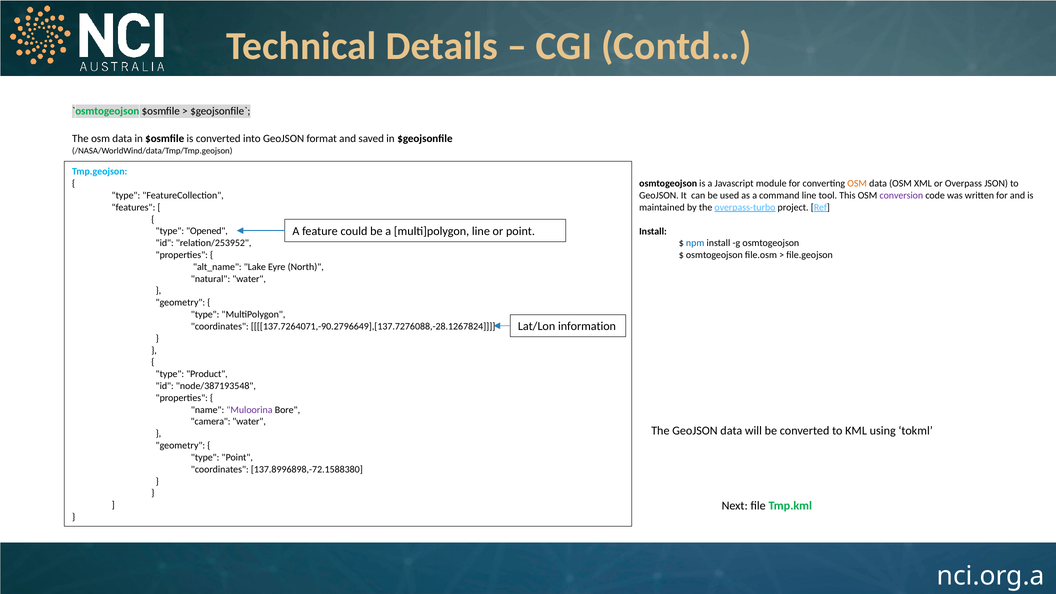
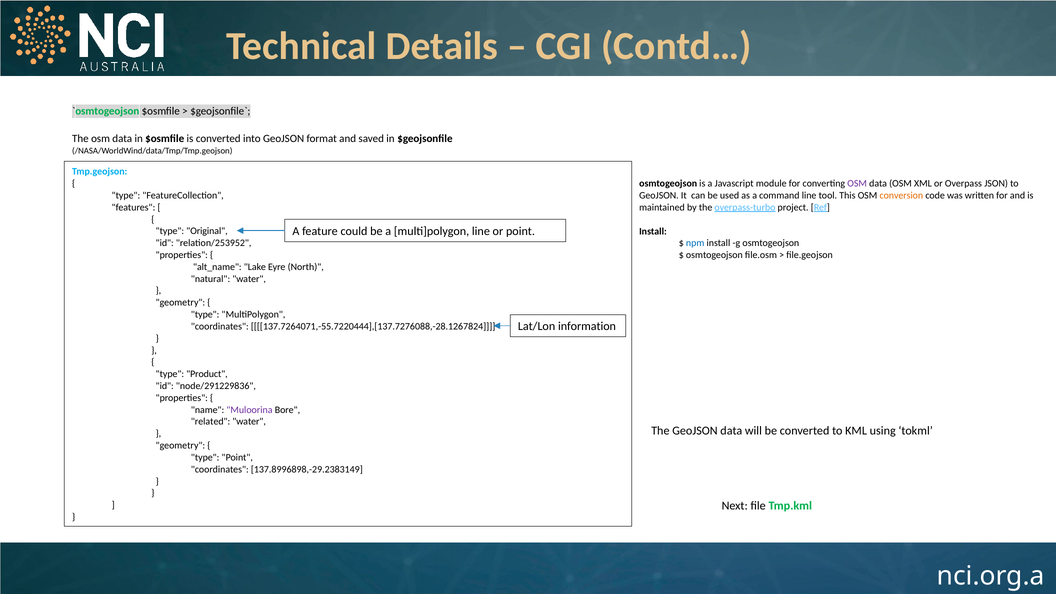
OSM at (857, 184) colour: orange -> purple
conversion colour: purple -> orange
Opened: Opened -> Original
137.7264071,-90.2796649],[137.7276088,-28.1267824: 137.7264071,-90.2796649],[137.7276088,-28.1267824 -> 137.7264071,-55.7220444],[137.7276088,-28.1267824
node/387193548: node/387193548 -> node/291229836
camera: camera -> related
137.8996898,-72.1588380: 137.8996898,-72.1588380 -> 137.8996898,-29.2383149
